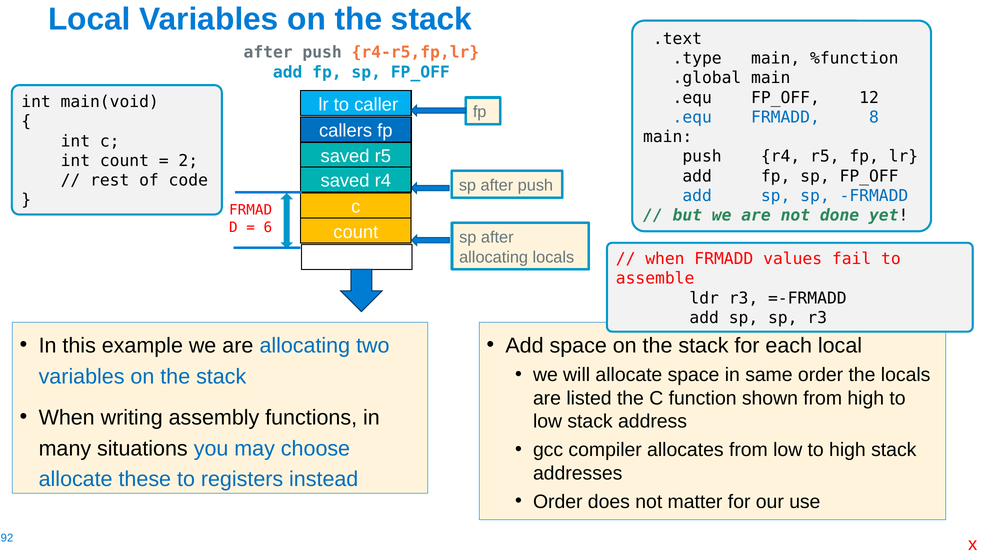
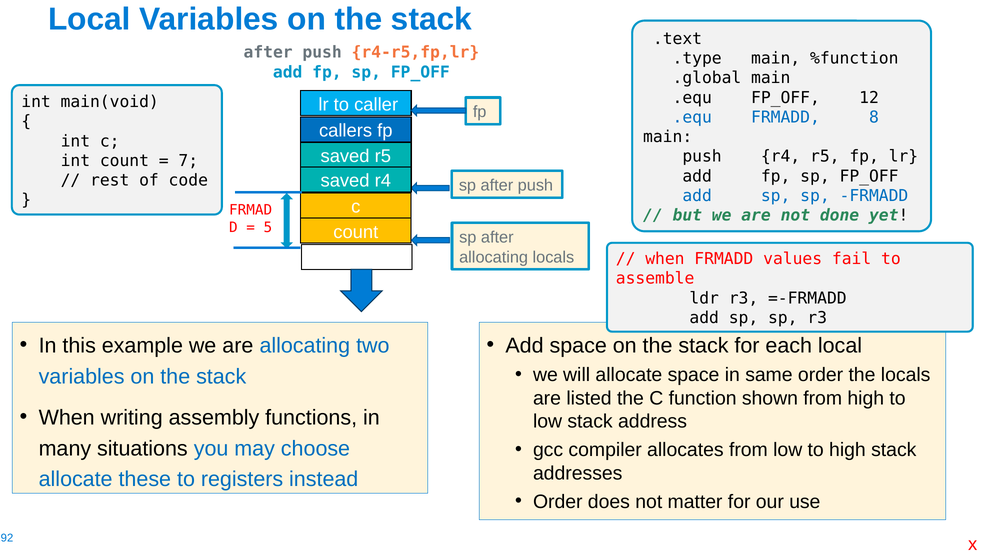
2: 2 -> 7
6: 6 -> 5
